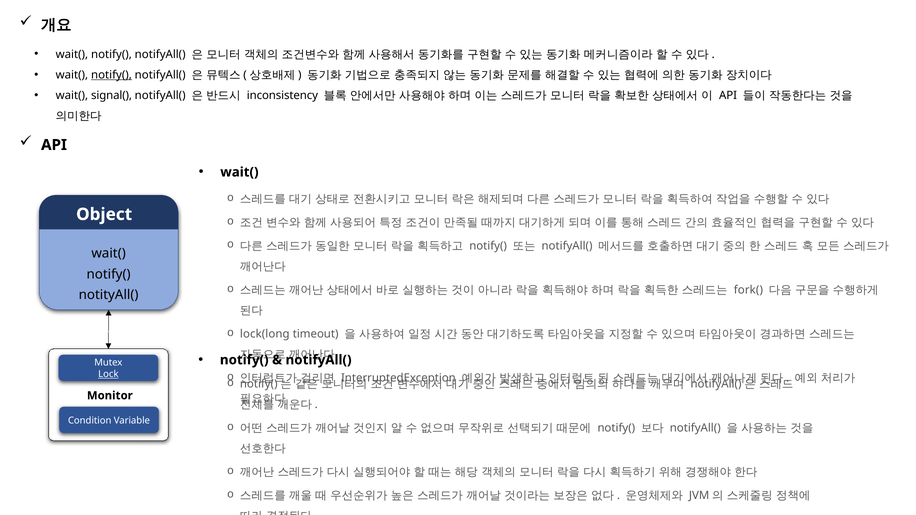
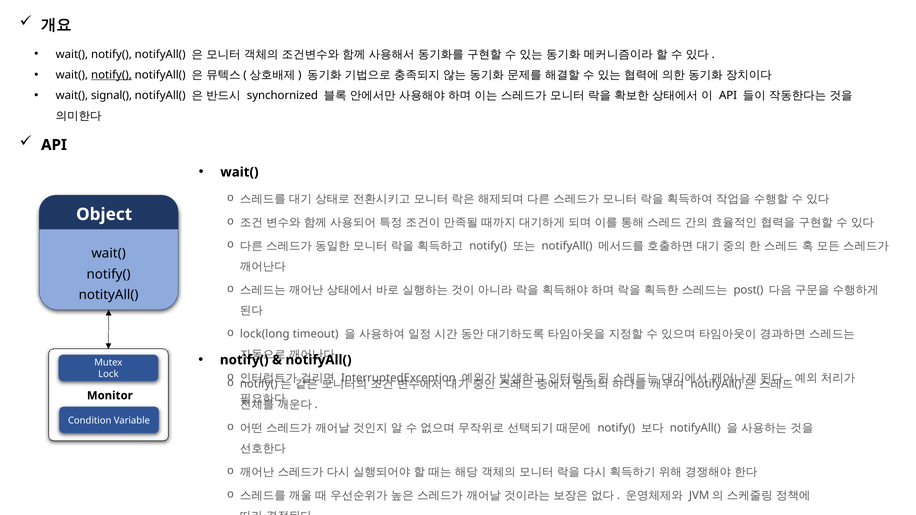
inconsistency: inconsistency -> synchornized
fork(: fork( -> post(
Lock underline: present -> none
